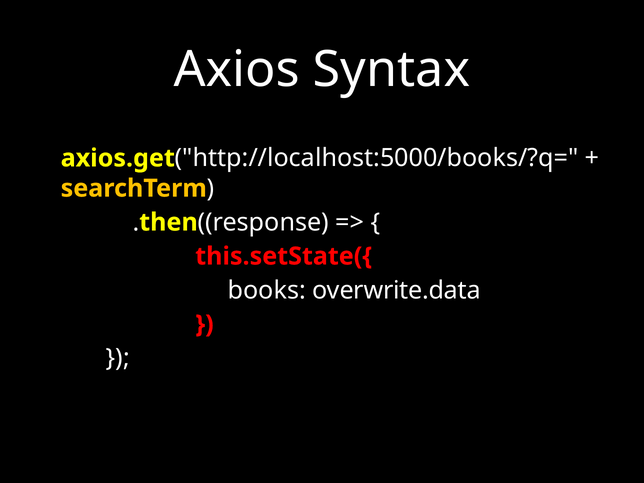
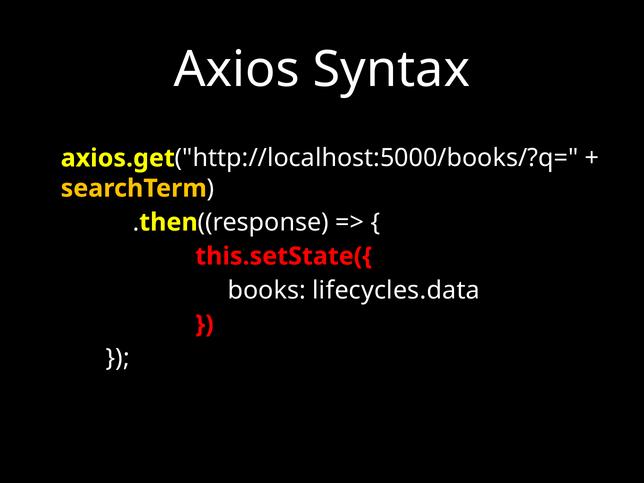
overwrite.data: overwrite.data -> lifecycles.data
